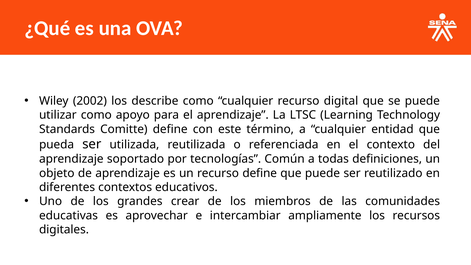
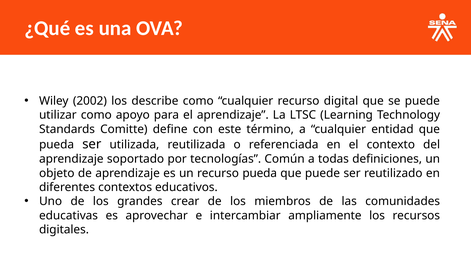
recurso define: define -> pueda
